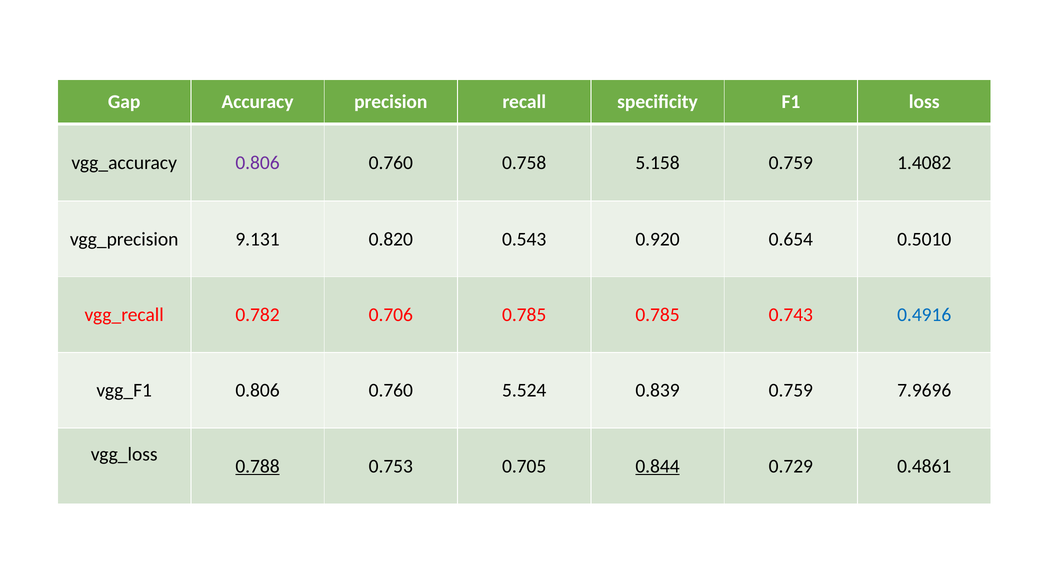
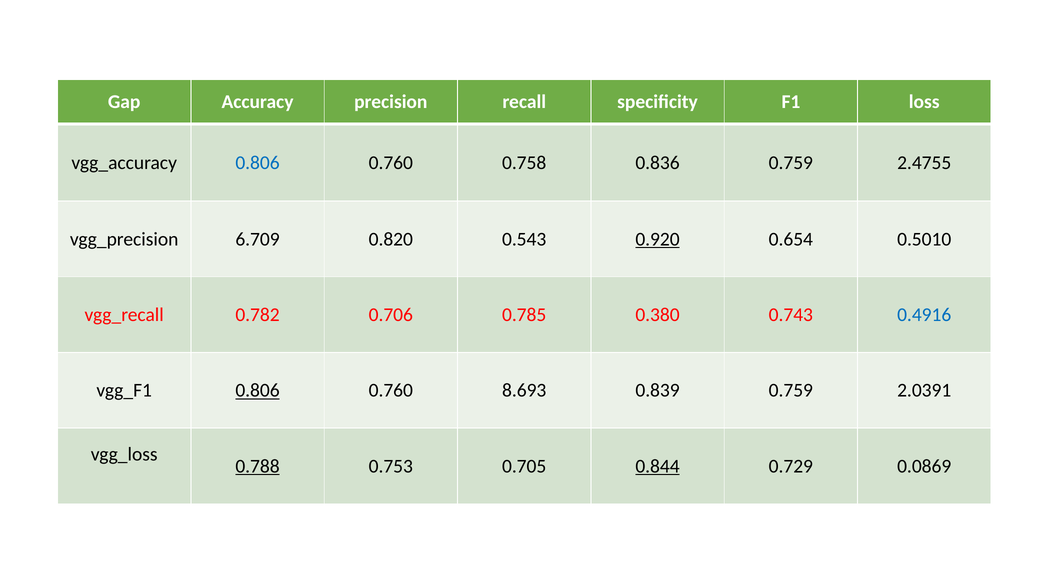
0.806 at (258, 163) colour: purple -> blue
5.158: 5.158 -> 0.836
1.4082: 1.4082 -> 2.4755
9.131: 9.131 -> 6.709
0.920 underline: none -> present
0.785 0.785: 0.785 -> 0.380
0.806 at (258, 390) underline: none -> present
5.524: 5.524 -> 8.693
7.9696: 7.9696 -> 2.0391
0.4861: 0.4861 -> 0.0869
